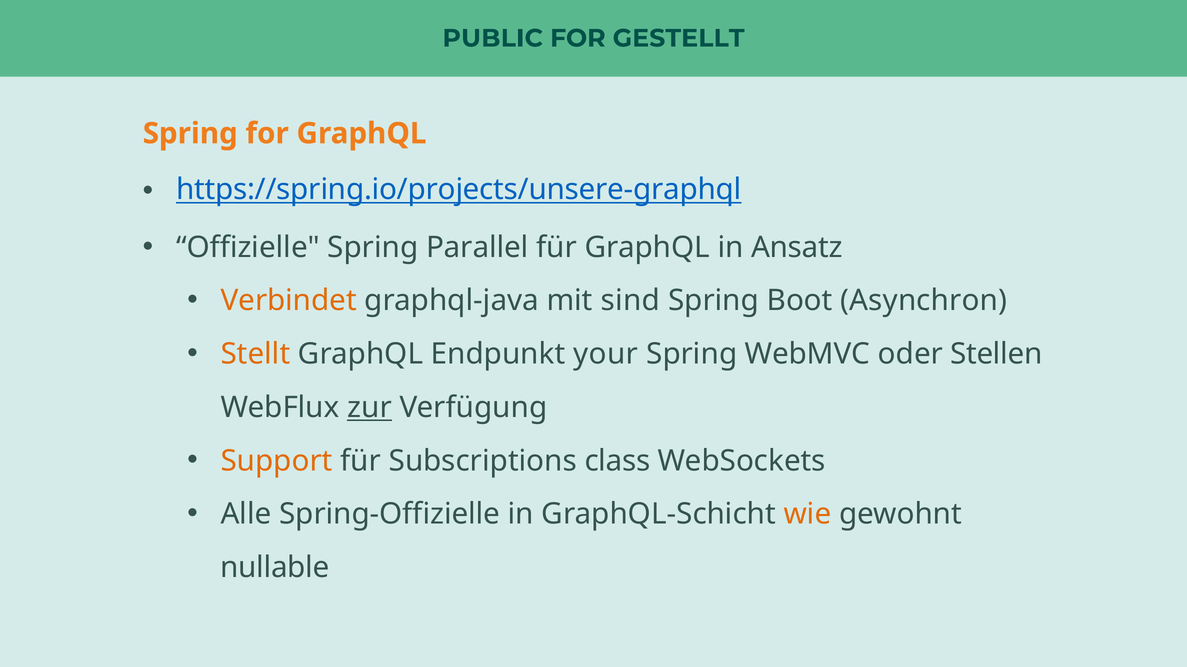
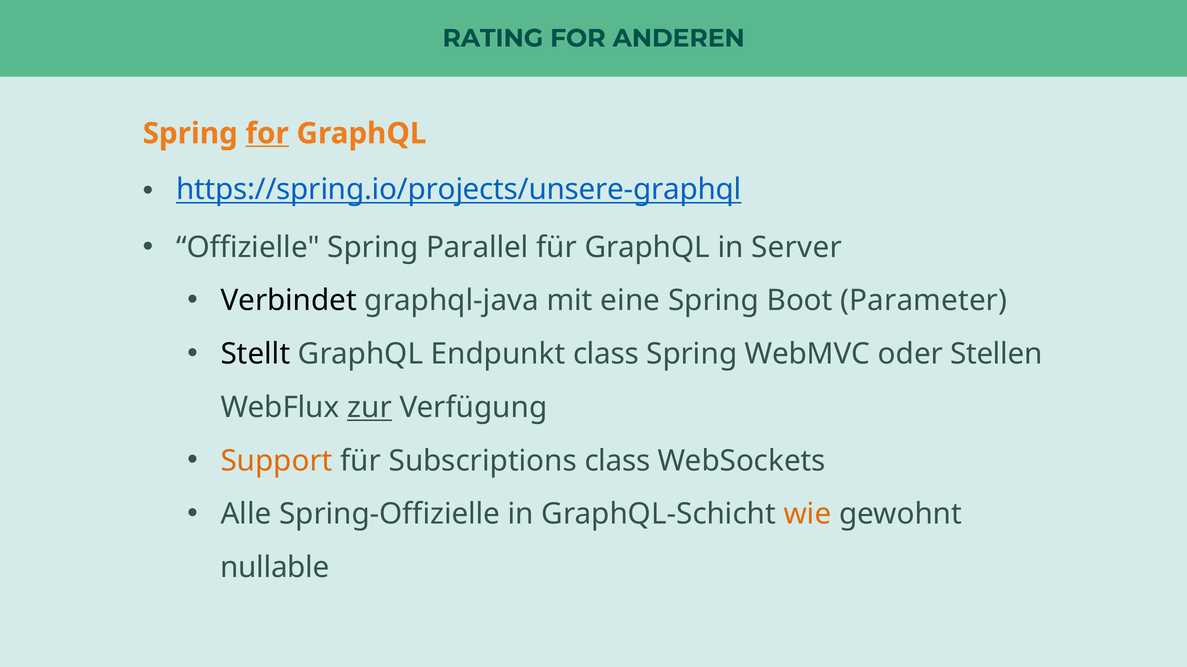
PUBLIC: PUBLIC -> RATING
GESTELLT: GESTELLT -> ANDEREN
for at (267, 134) underline: none -> present
Ansatz: Ansatz -> Server
Verbindet colour: orange -> black
sind: sind -> eine
Asynchron: Asynchron -> Parameter
Stellt colour: orange -> black
Endpunkt your: your -> class
